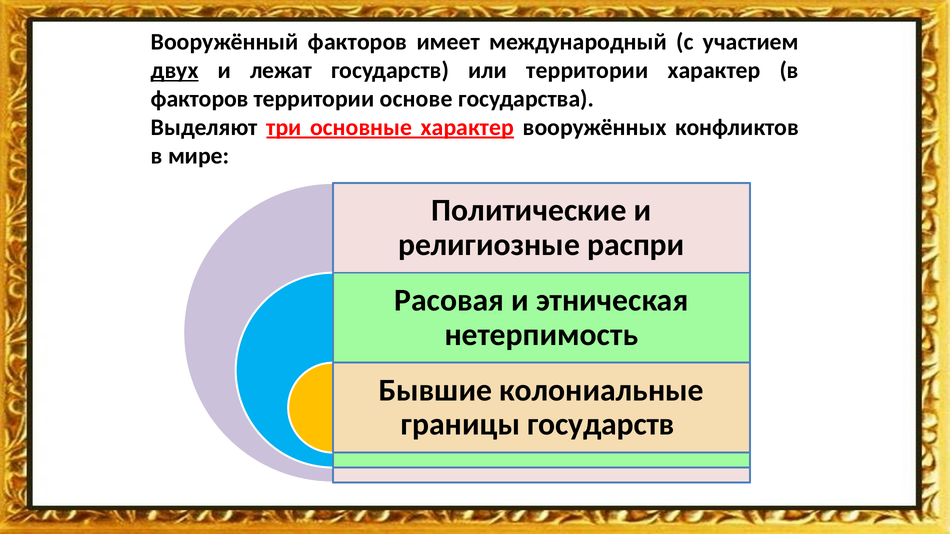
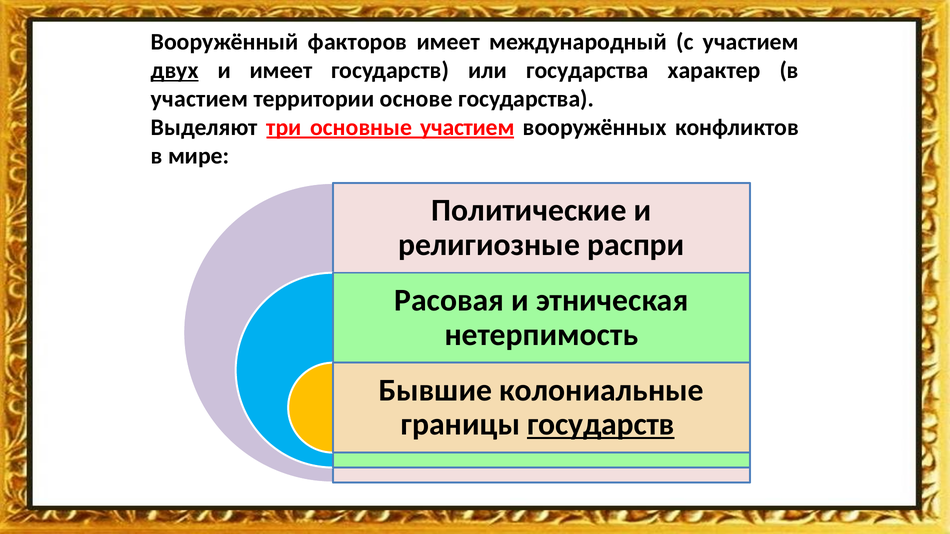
и лежат: лежат -> имеет
или территории: территории -> государства
факторов at (200, 99): факторов -> участием
основные характер: характер -> участием
государств at (601, 425) underline: none -> present
